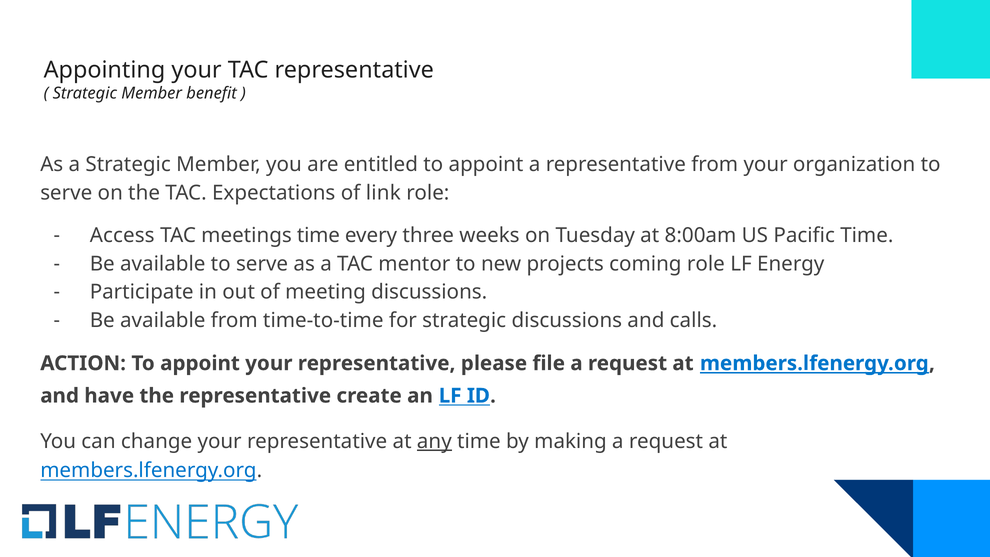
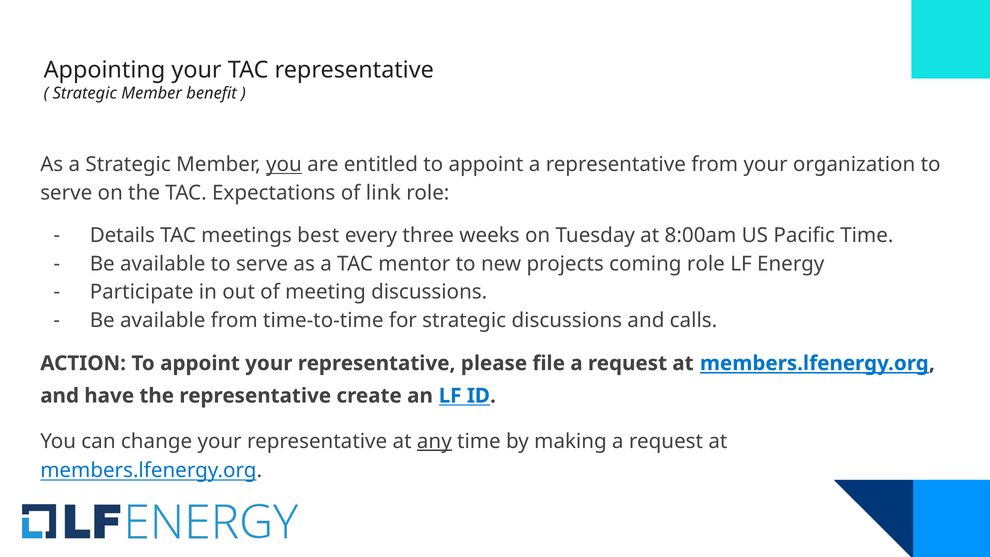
you at (284, 165) underline: none -> present
Access: Access -> Details
meetings time: time -> best
